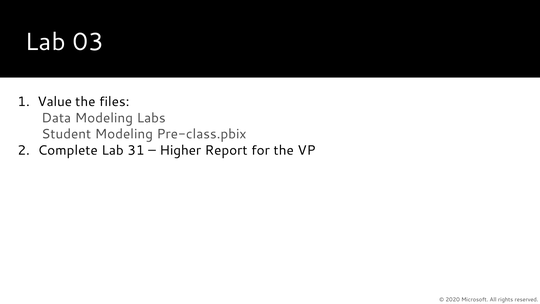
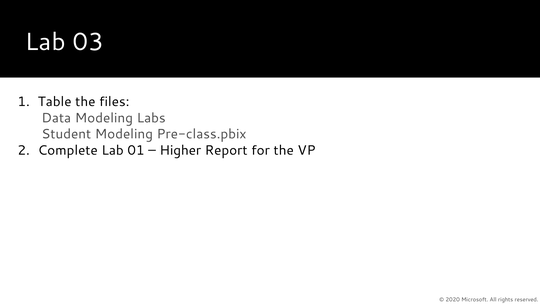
Value: Value -> Table
31: 31 -> 01
